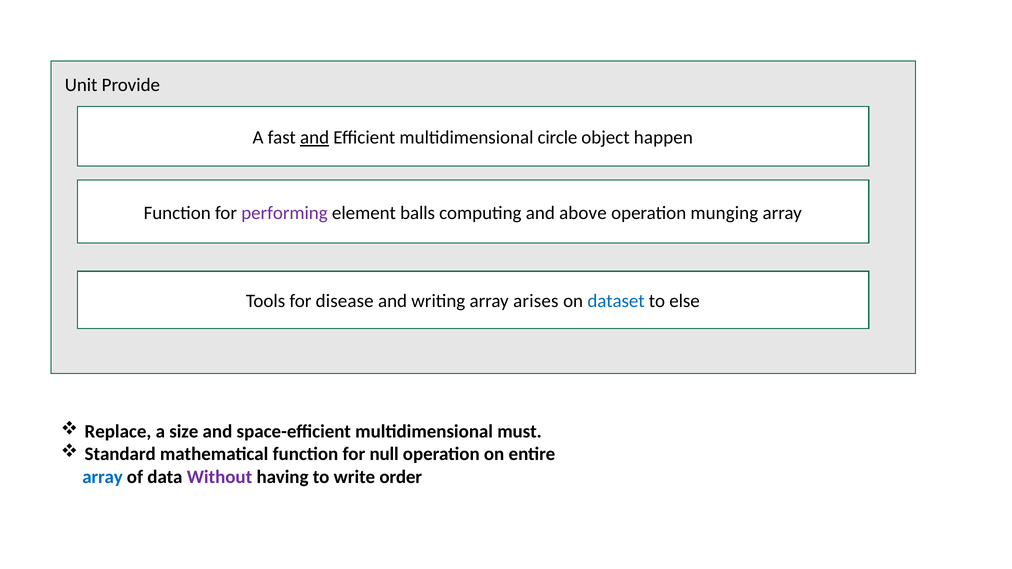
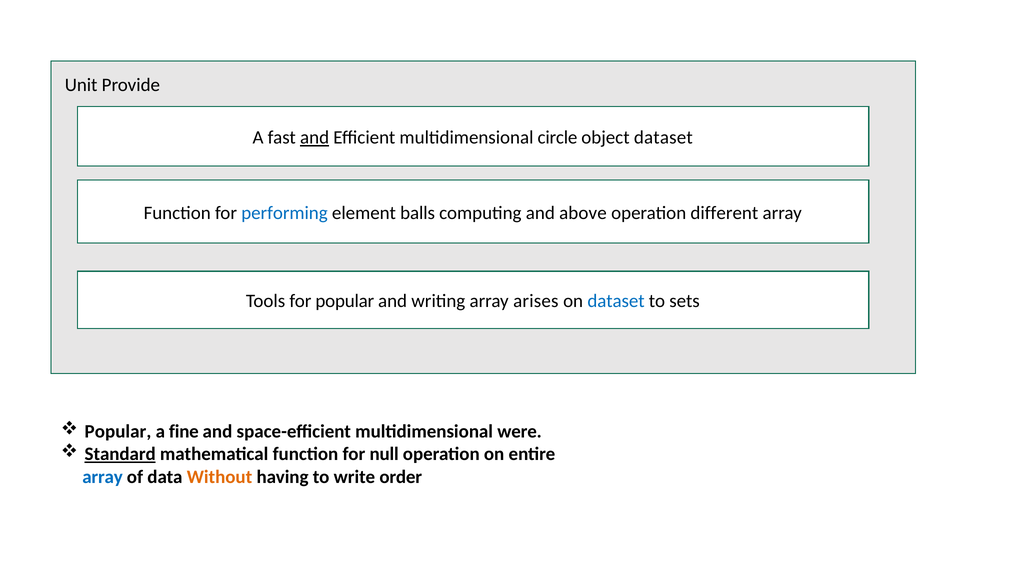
object happen: happen -> dataset
performing colour: purple -> blue
munging: munging -> different
for disease: disease -> popular
else: else -> sets
Replace at (118, 432): Replace -> Popular
size: size -> fine
must: must -> were
Standard underline: none -> present
Without colour: purple -> orange
